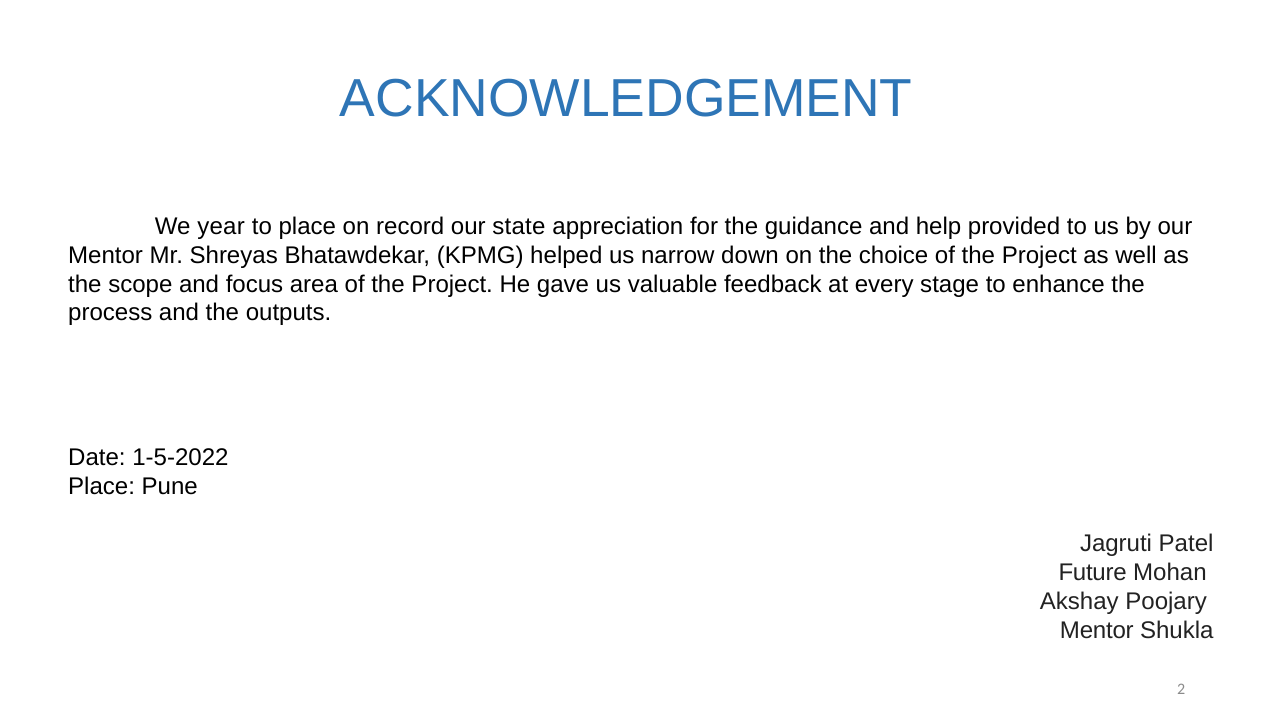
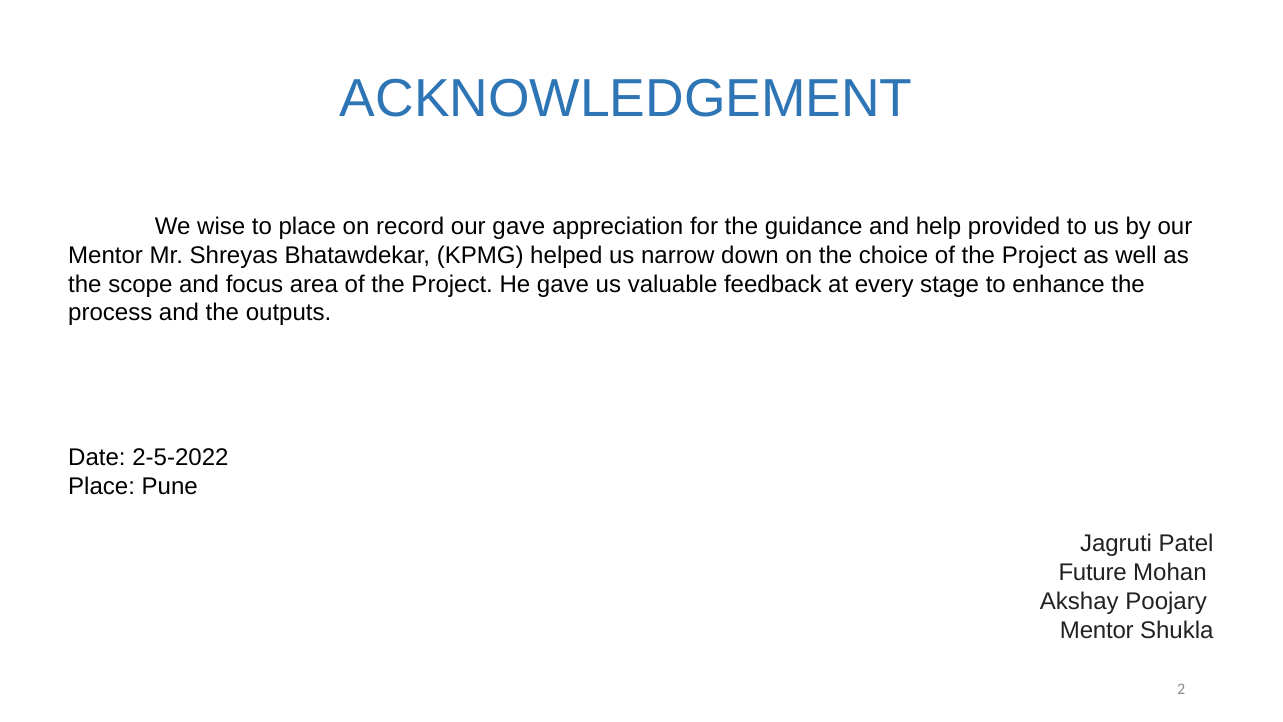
year: year -> wise
our state: state -> gave
1-5-2022: 1-5-2022 -> 2-5-2022
